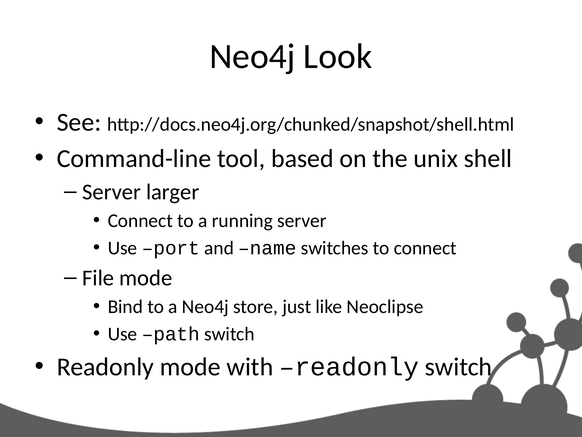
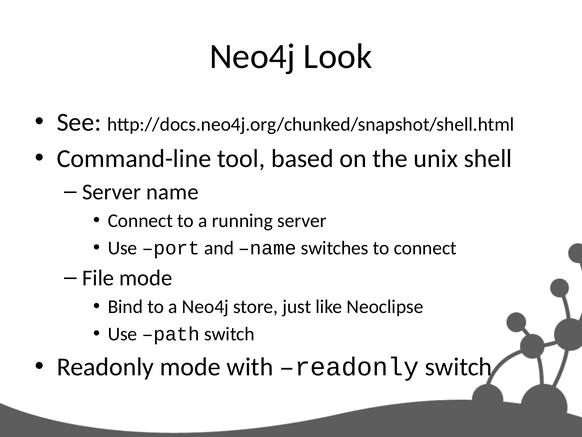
Server larger: larger -> name
